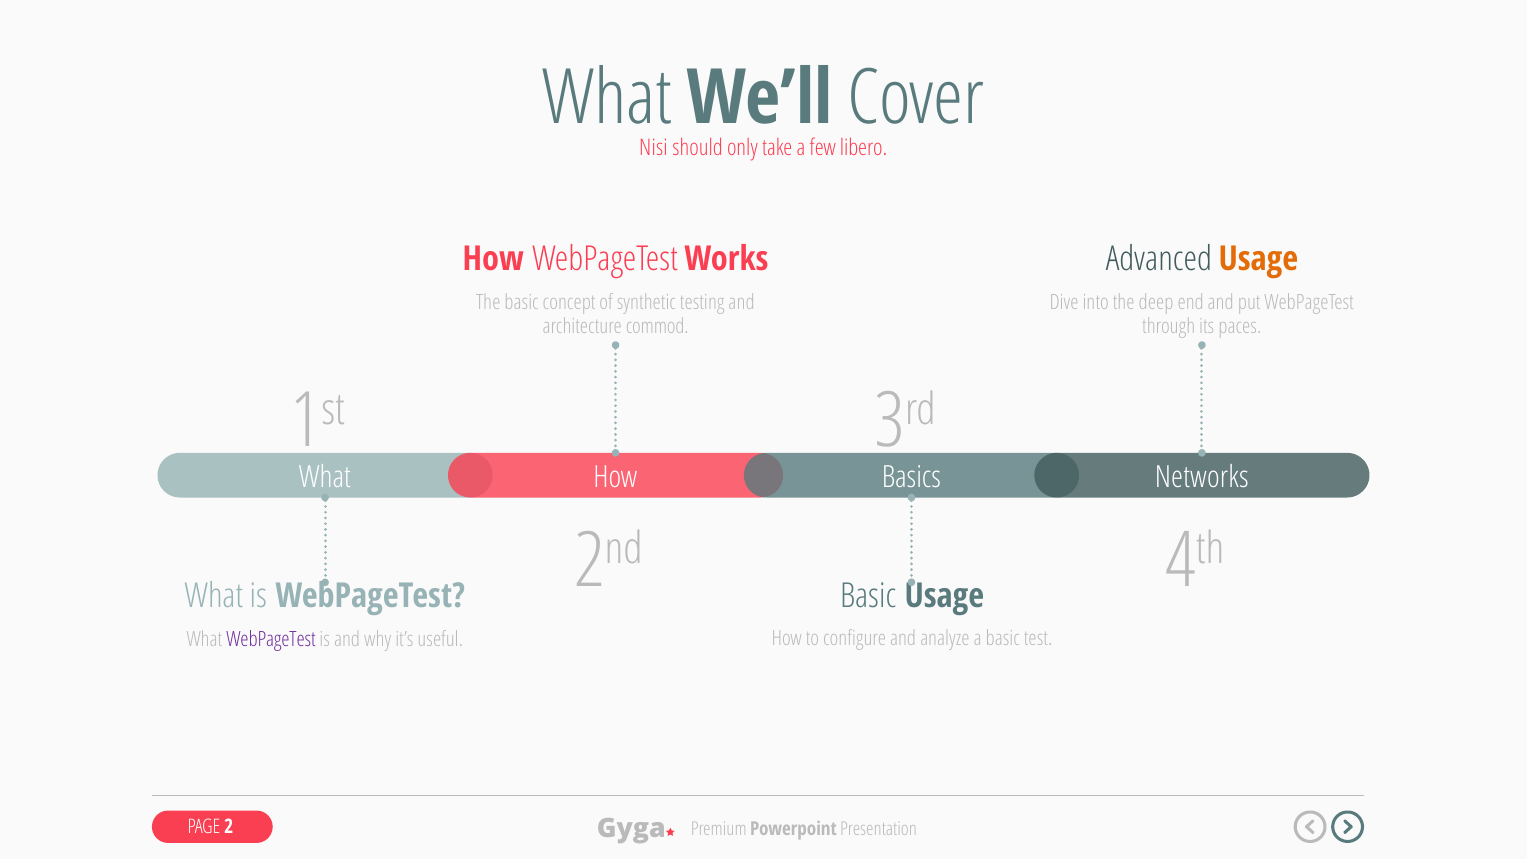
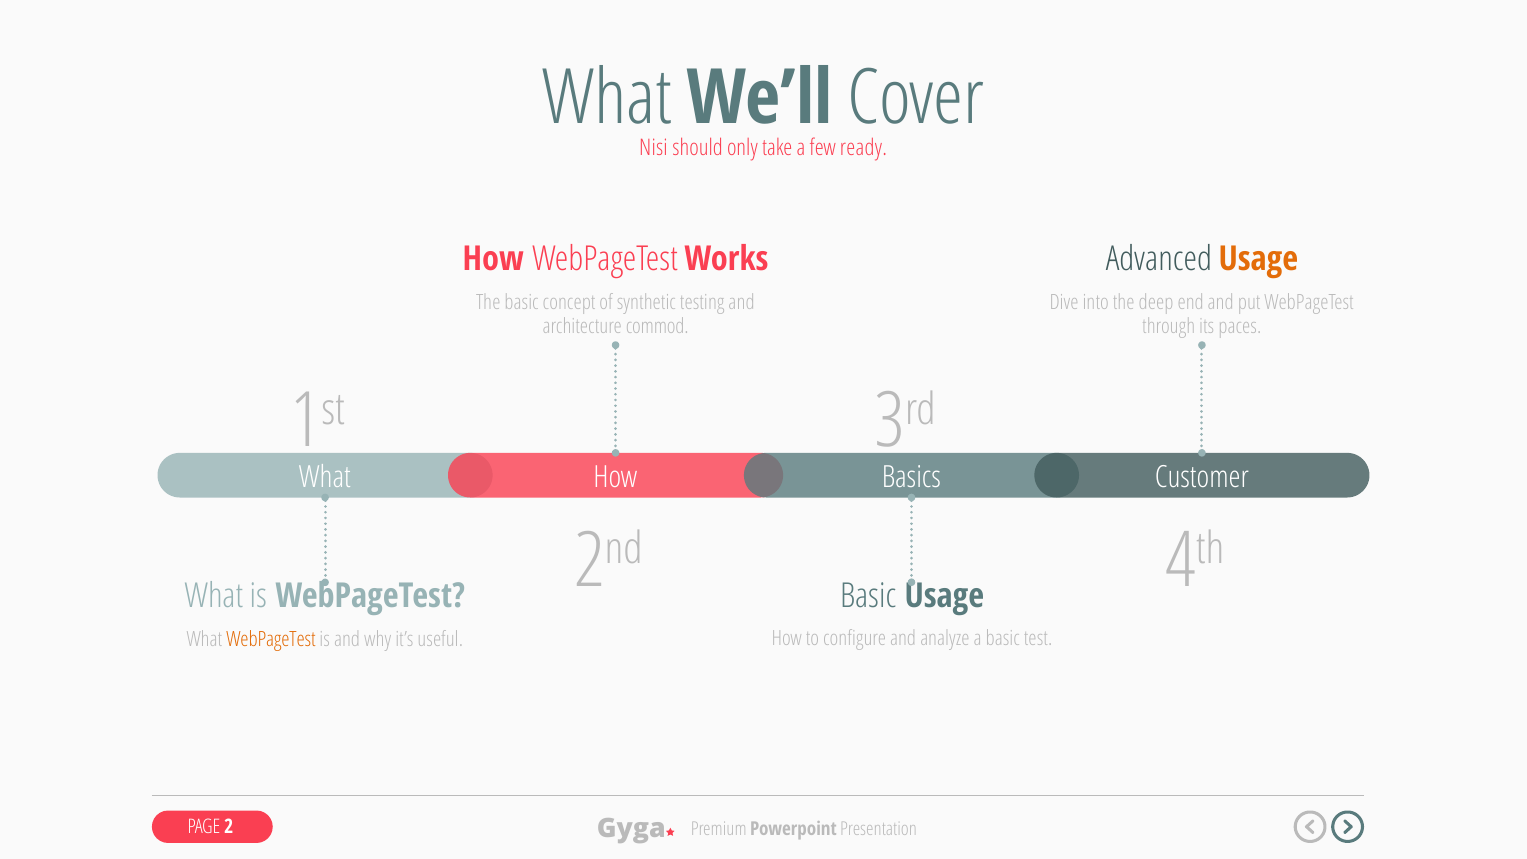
libero: libero -> ready
Networks: Networks -> Customer
WebPageTest at (271, 639) colour: purple -> orange
